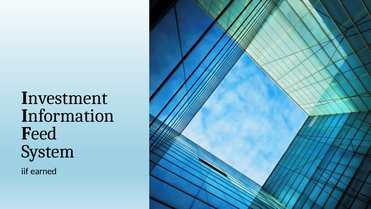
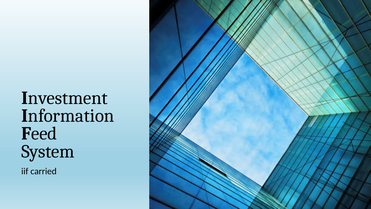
earned: earned -> carried
